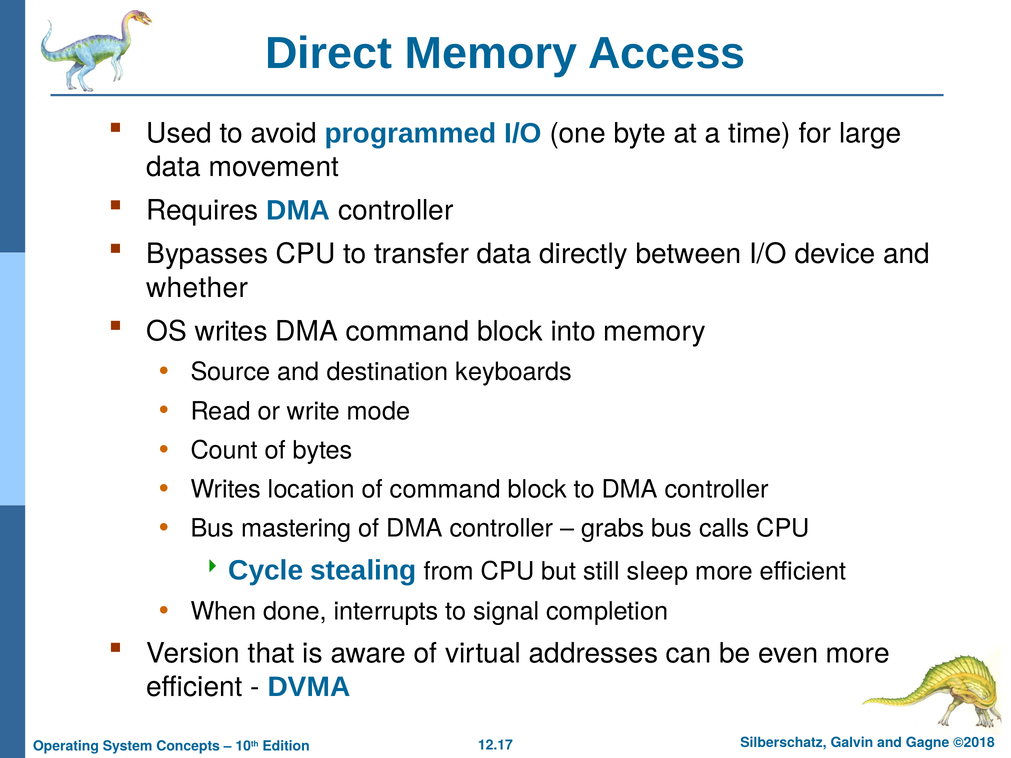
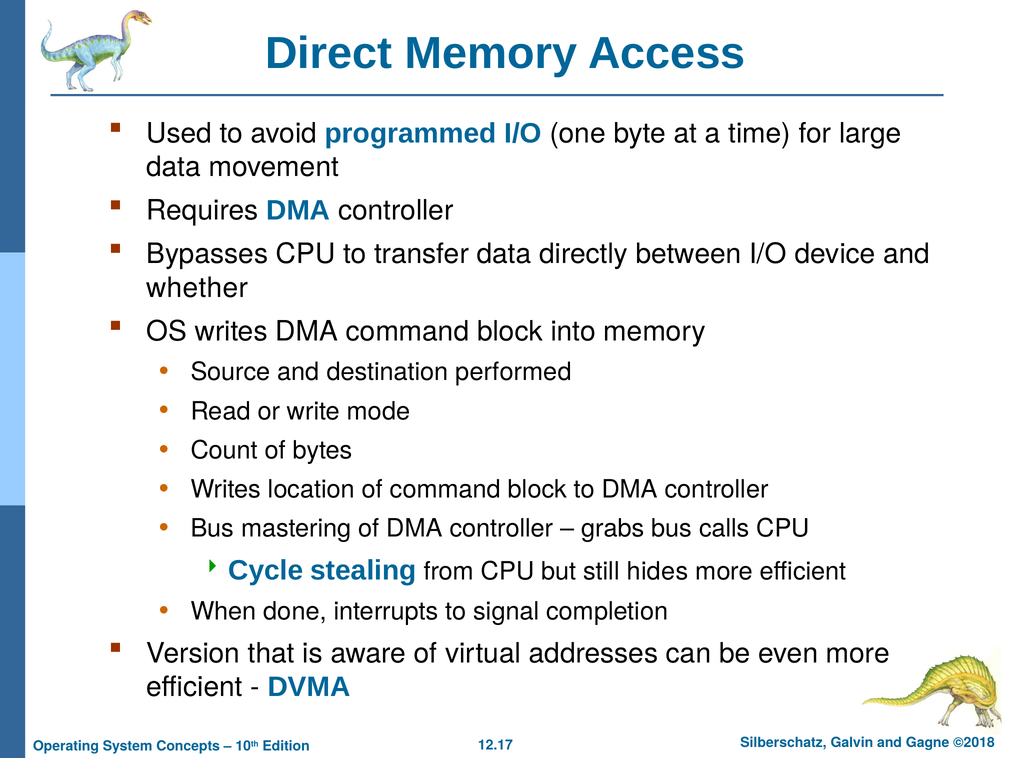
keyboards: keyboards -> performed
sleep: sleep -> hides
